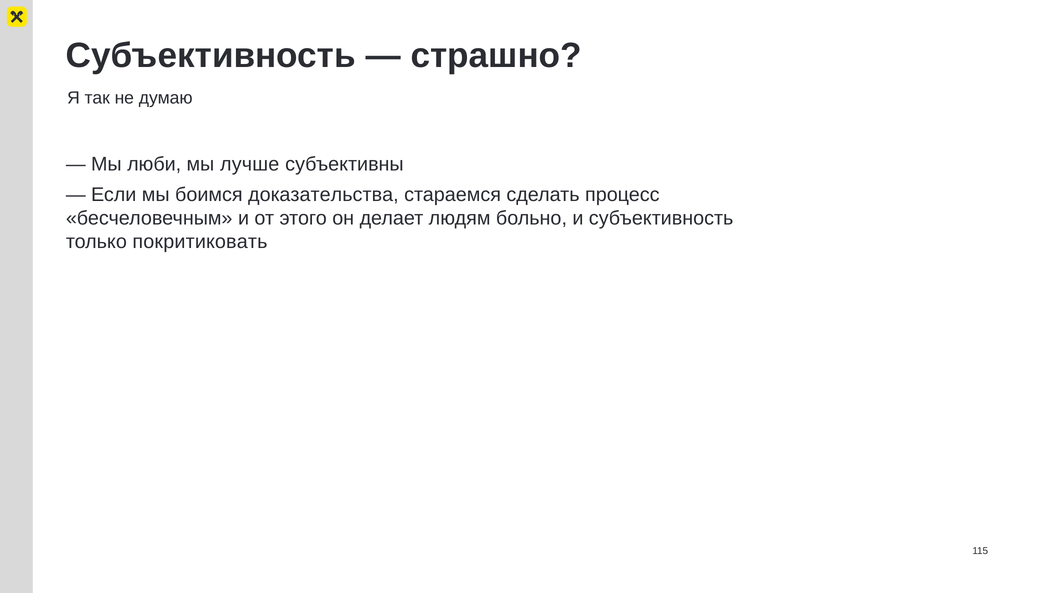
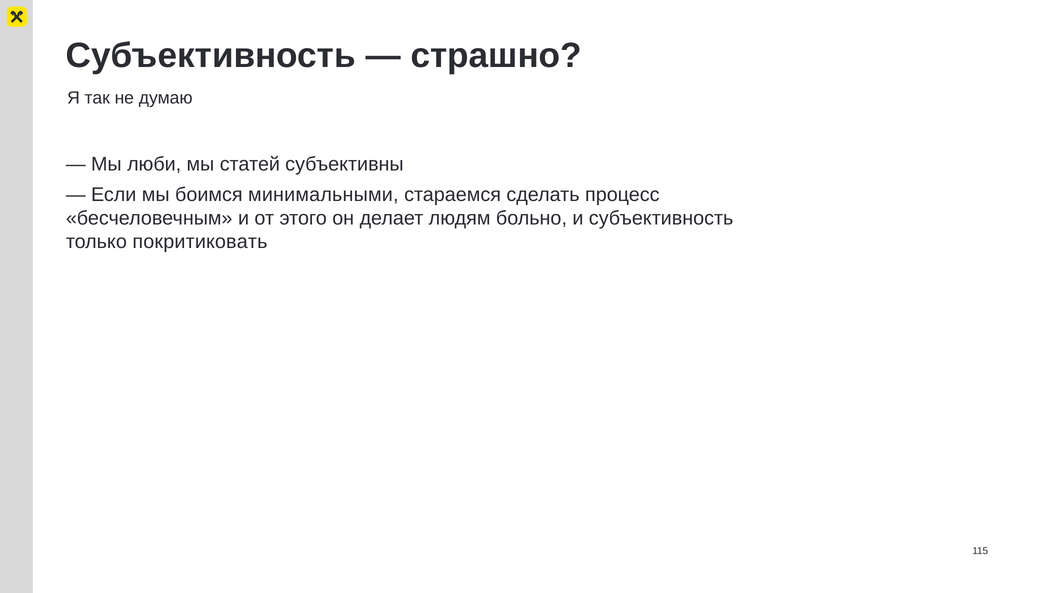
лучше: лучше -> статей
доказательства: доказательства -> минимальными
